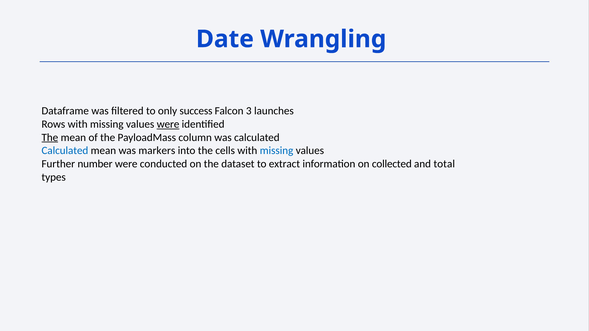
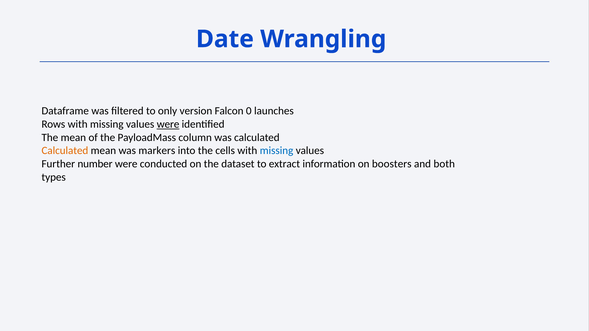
success: success -> version
3: 3 -> 0
The at (50, 138) underline: present -> none
Calculated at (65, 151) colour: blue -> orange
collected: collected -> boosters
total: total -> both
